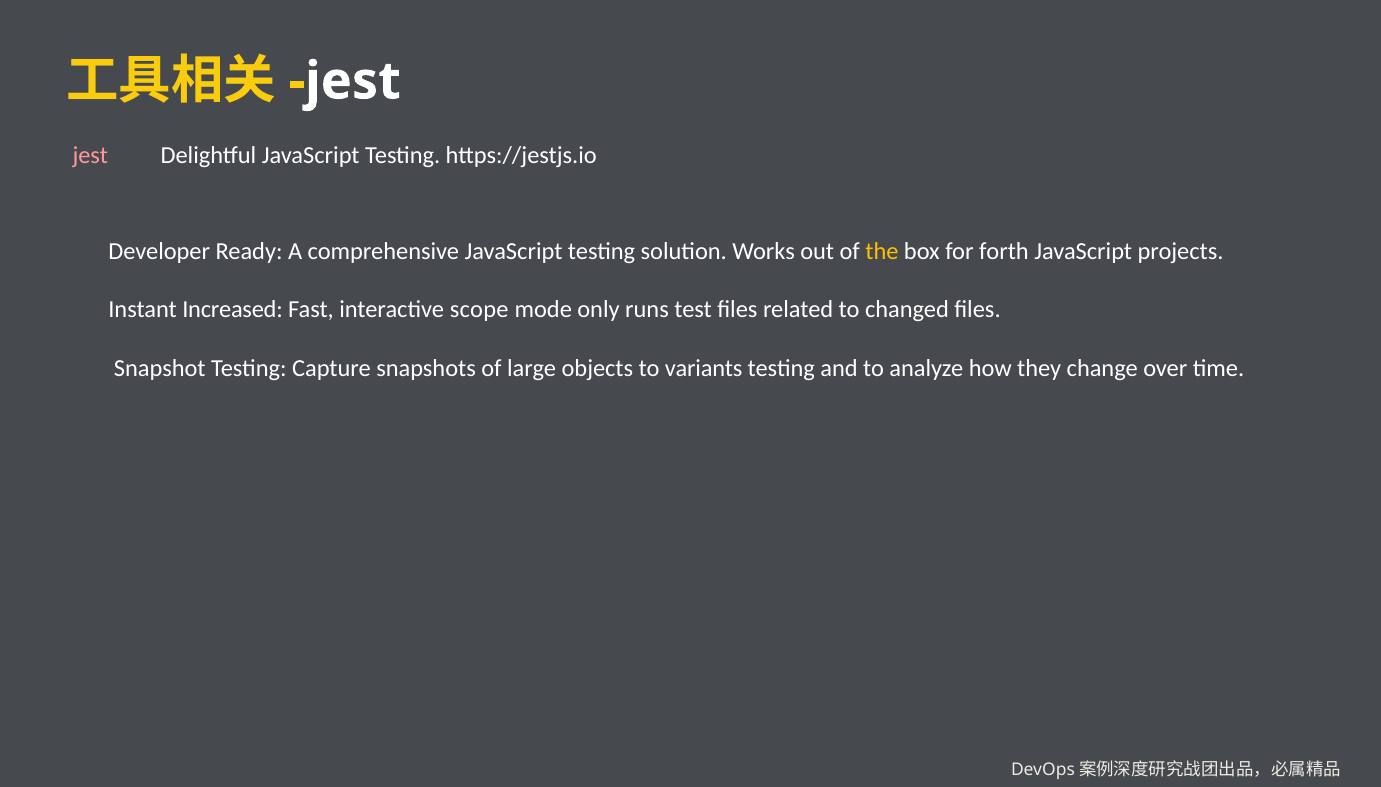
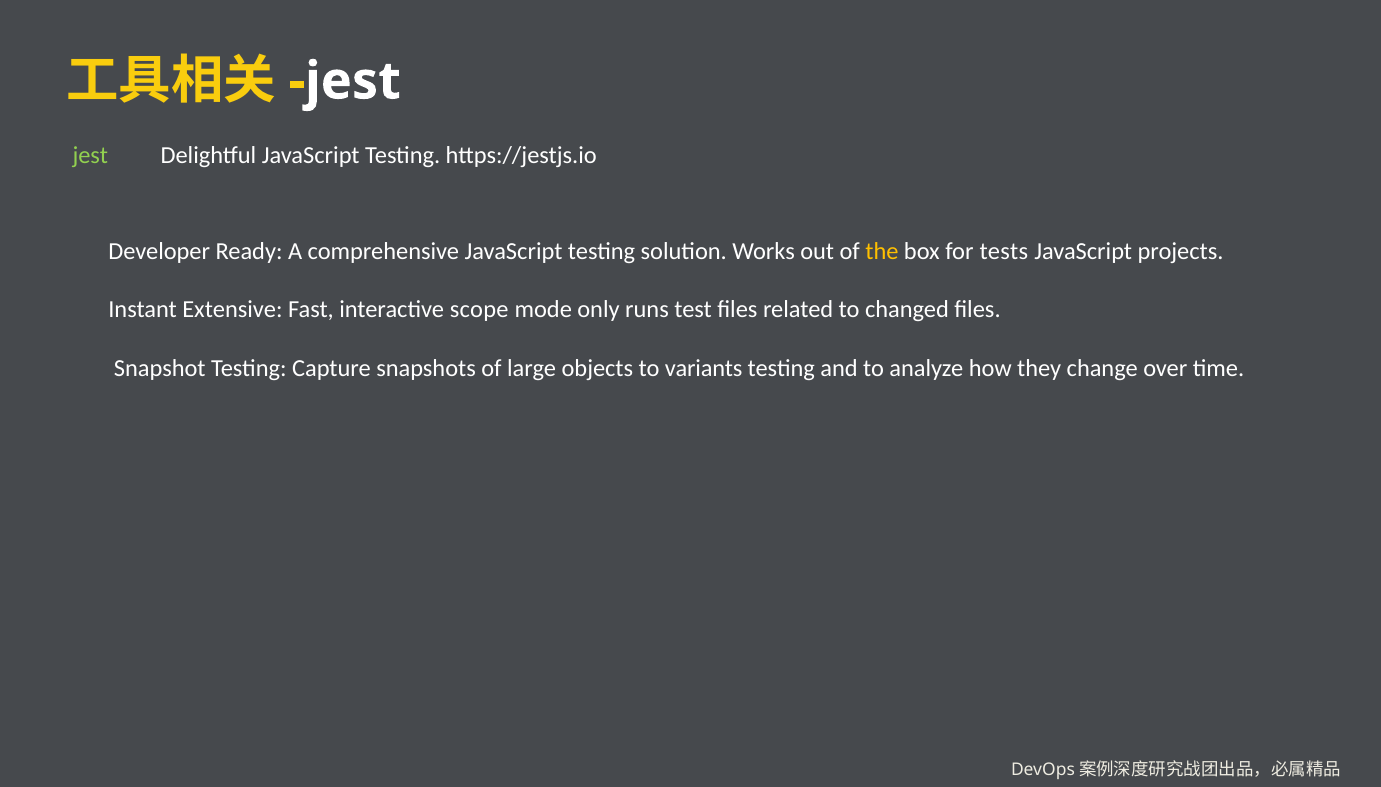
jest at (90, 155) colour: pink -> light green
forth: forth -> tests
Increased: Increased -> Extensive
